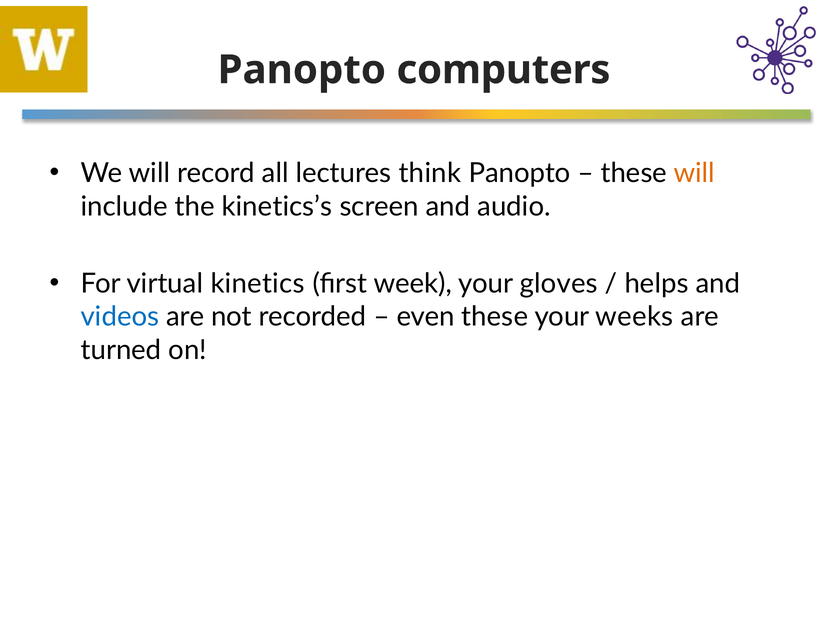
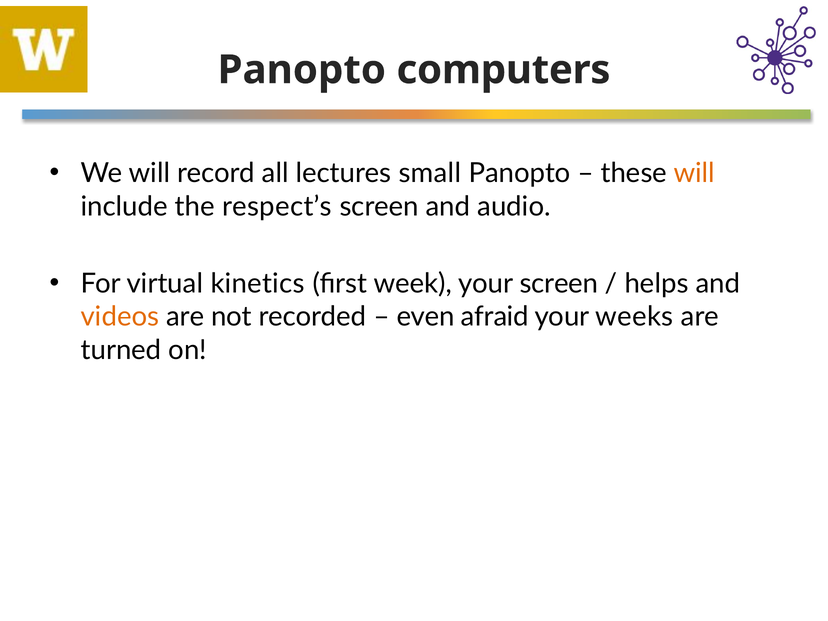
think: think -> small
kinetics’s: kinetics’s -> respect’s
your gloves: gloves -> screen
videos colour: blue -> orange
even these: these -> afraid
